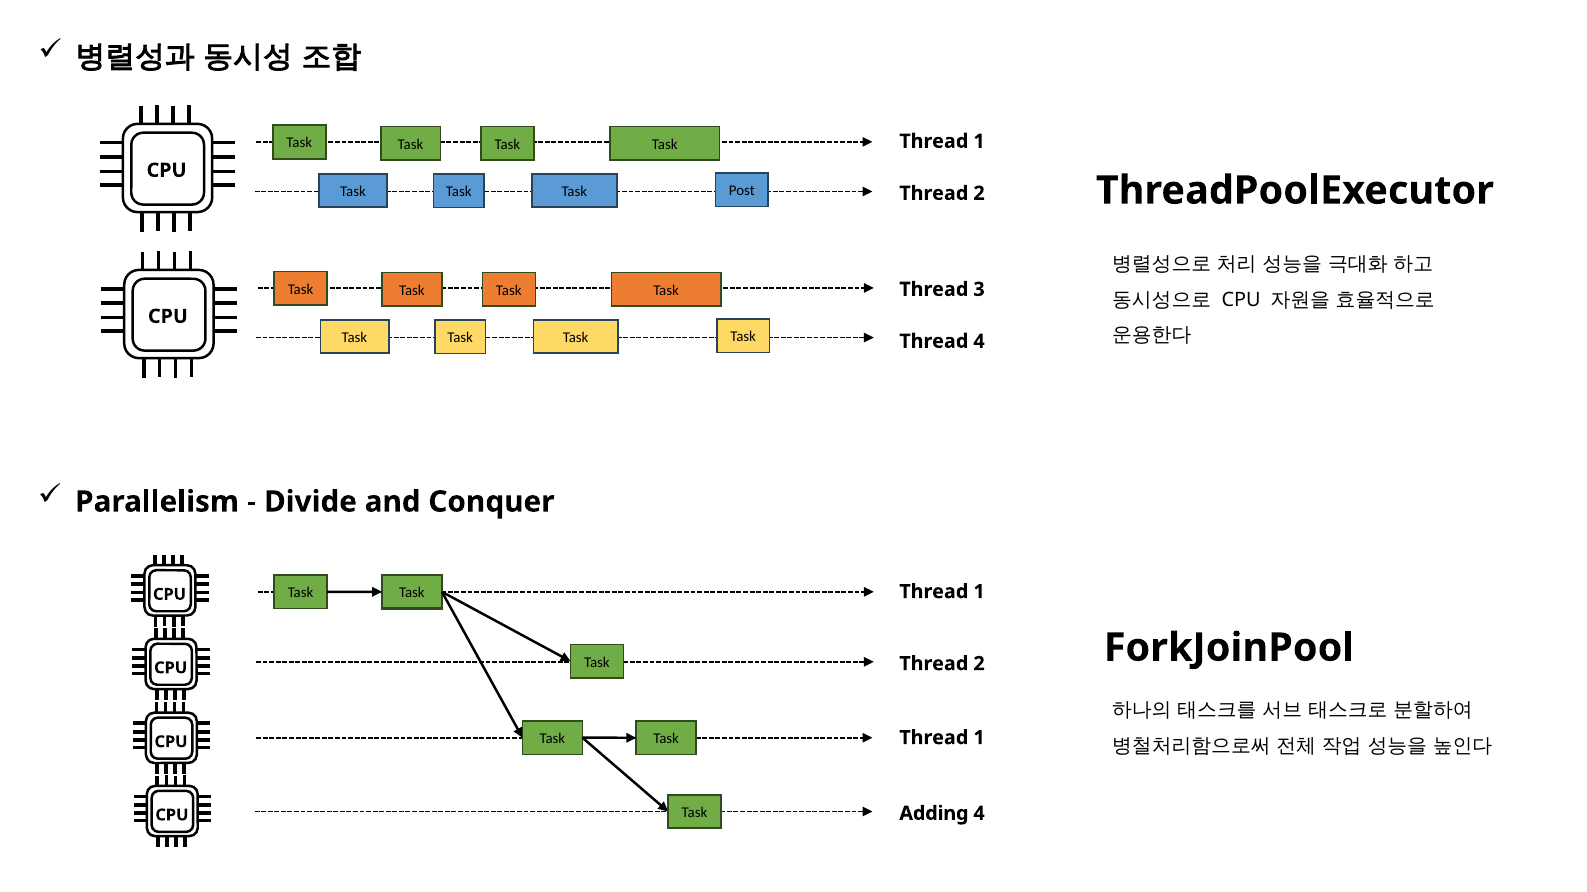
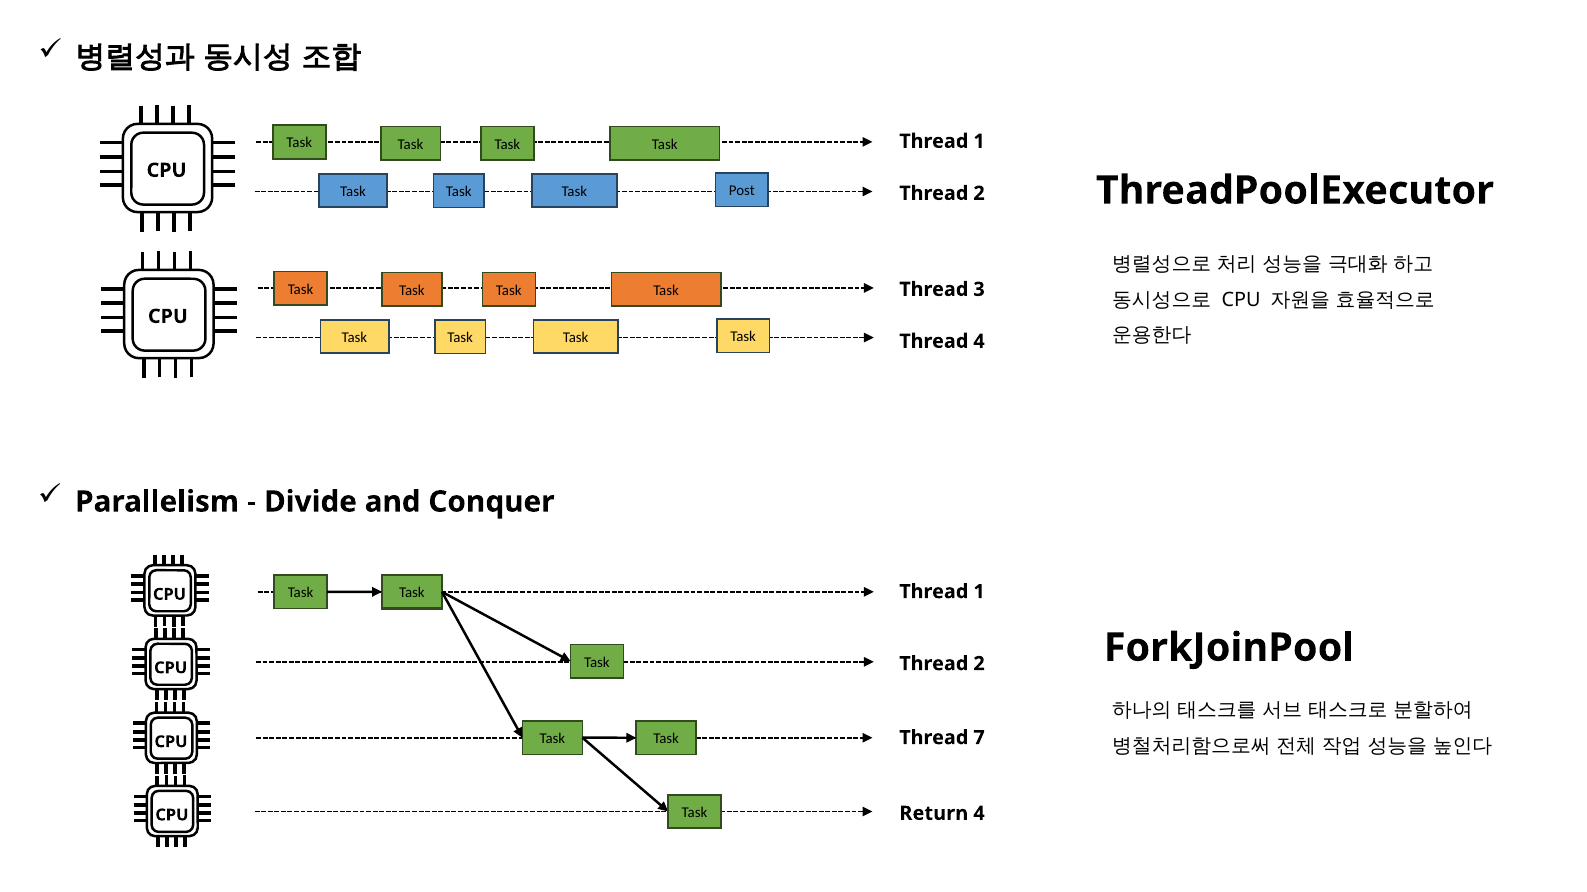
1 at (979, 738): 1 -> 7
Adding: Adding -> Return
